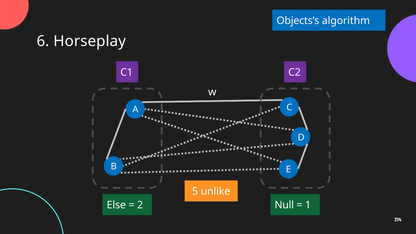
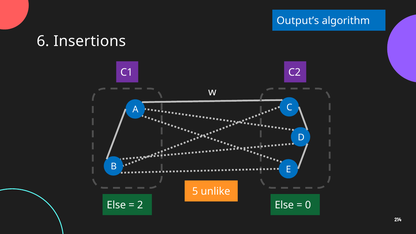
Objects’s: Objects’s -> Output’s
Horseplay: Horseplay -> Insertions
2 Null: Null -> Else
1: 1 -> 0
